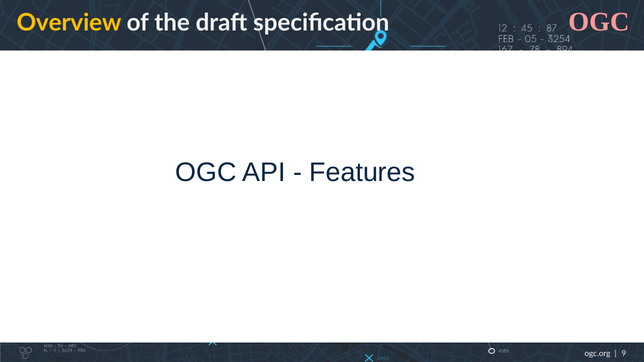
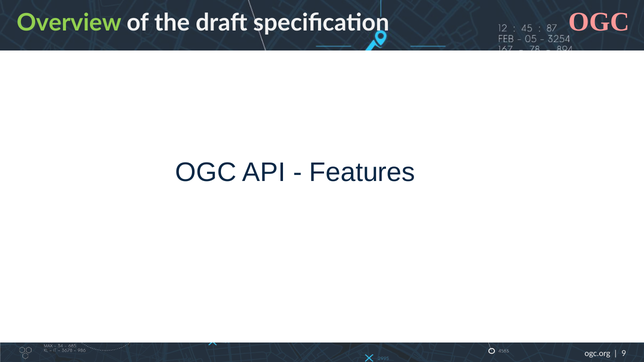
Overview colour: yellow -> light green
